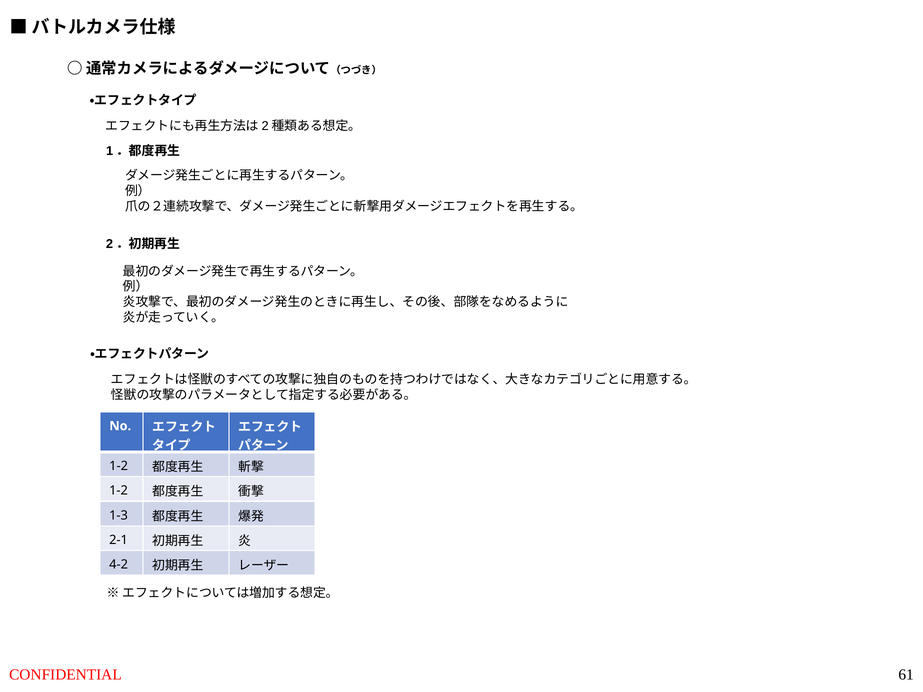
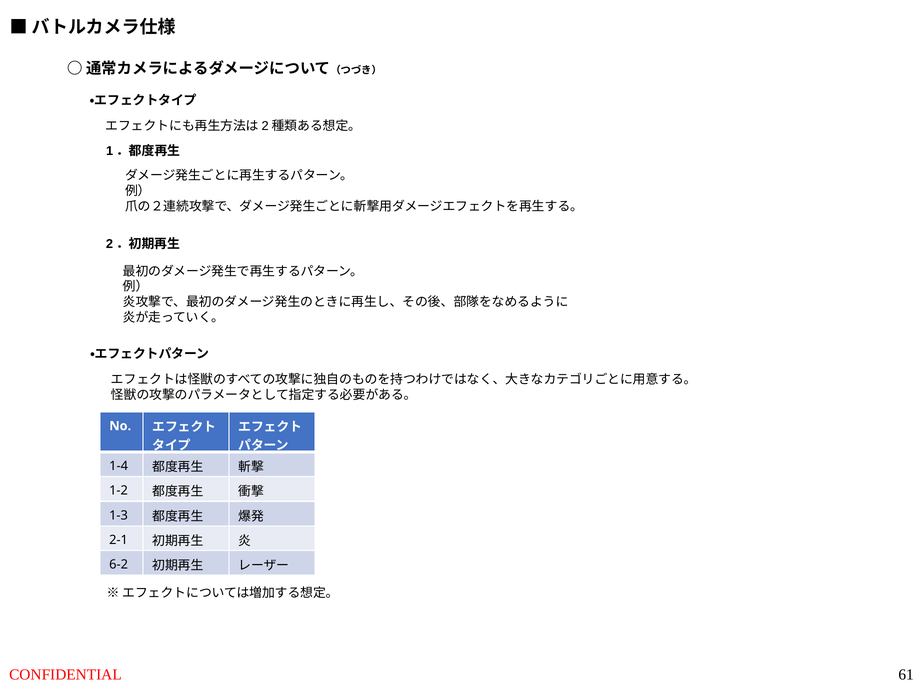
1-2 at (119, 466): 1-2 -> 1-4
4-2: 4-2 -> 6-2
